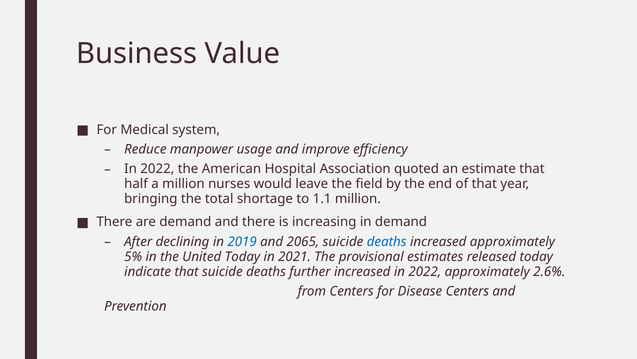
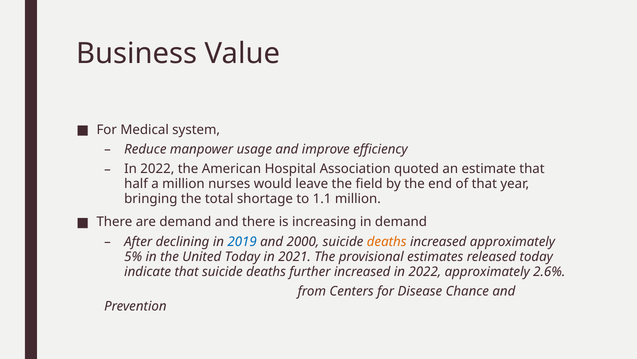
2065: 2065 -> 2000
deaths at (387, 241) colour: blue -> orange
Disease Centers: Centers -> Chance
